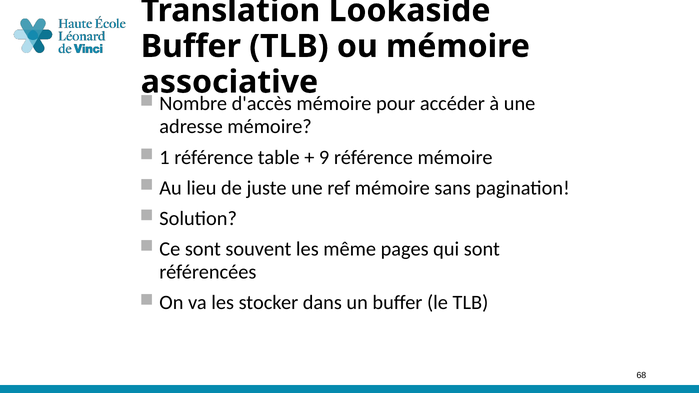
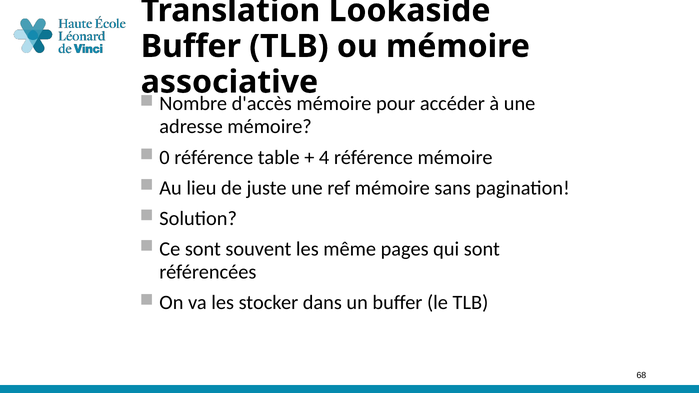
1: 1 -> 0
9: 9 -> 4
